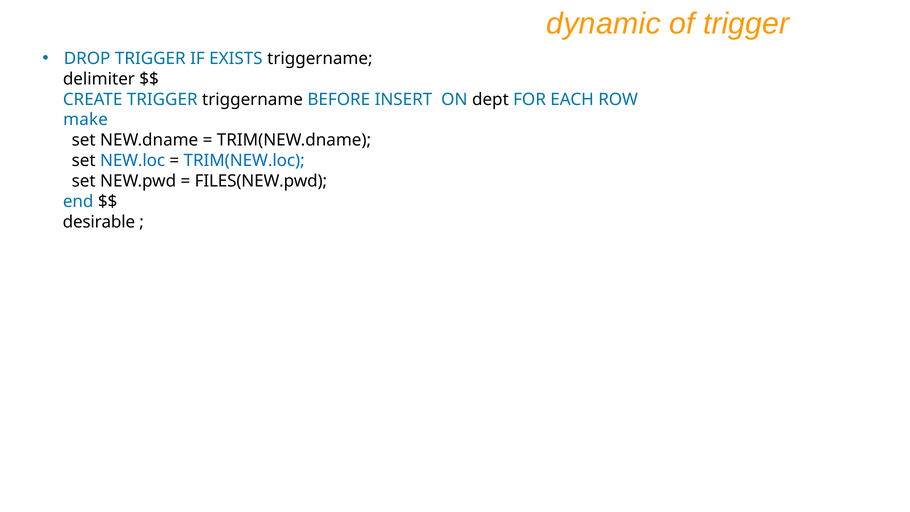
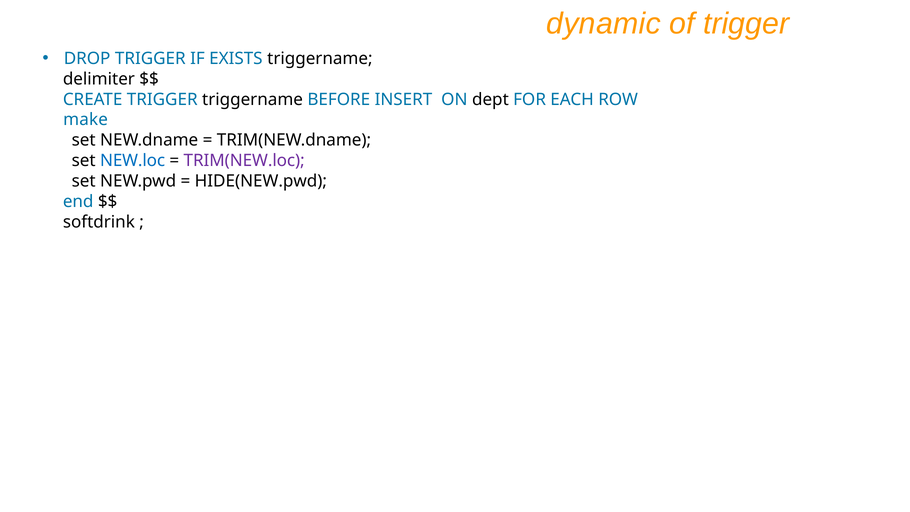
TRIM(NEW.loc colour: blue -> purple
FILES(NEW.pwd: FILES(NEW.pwd -> HIDE(NEW.pwd
desirable: desirable -> softdrink
